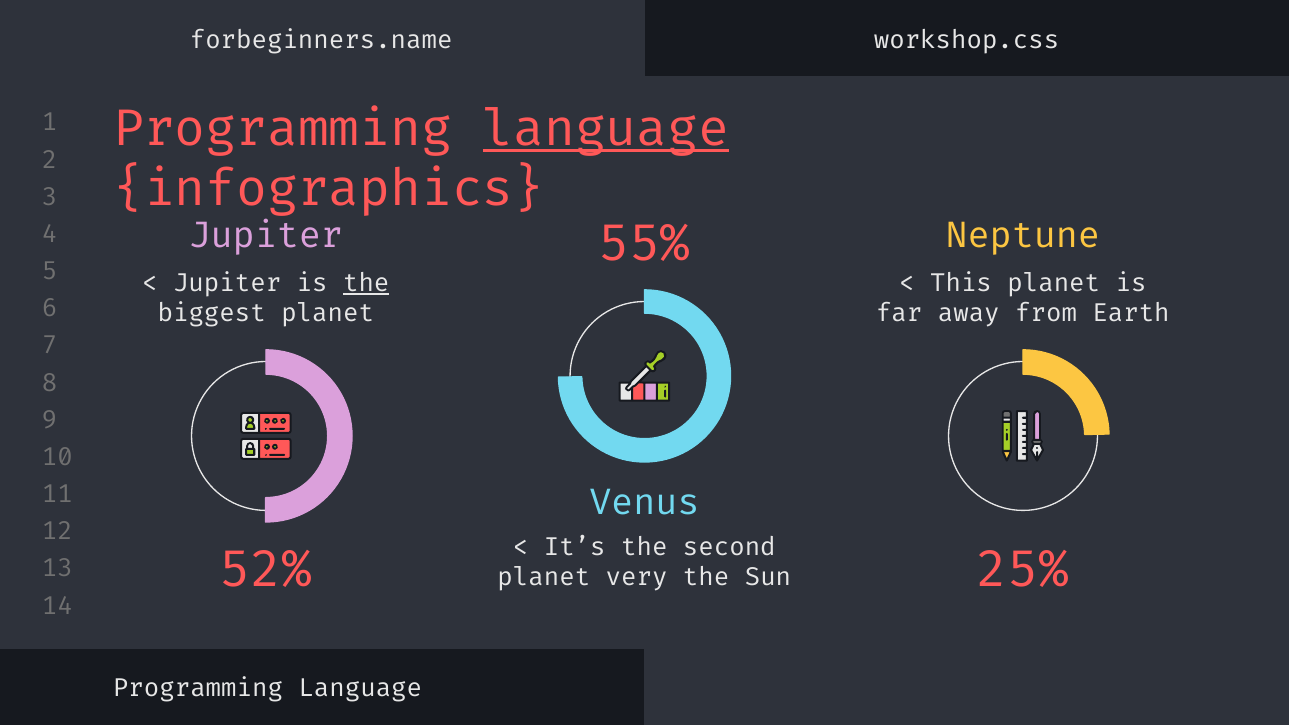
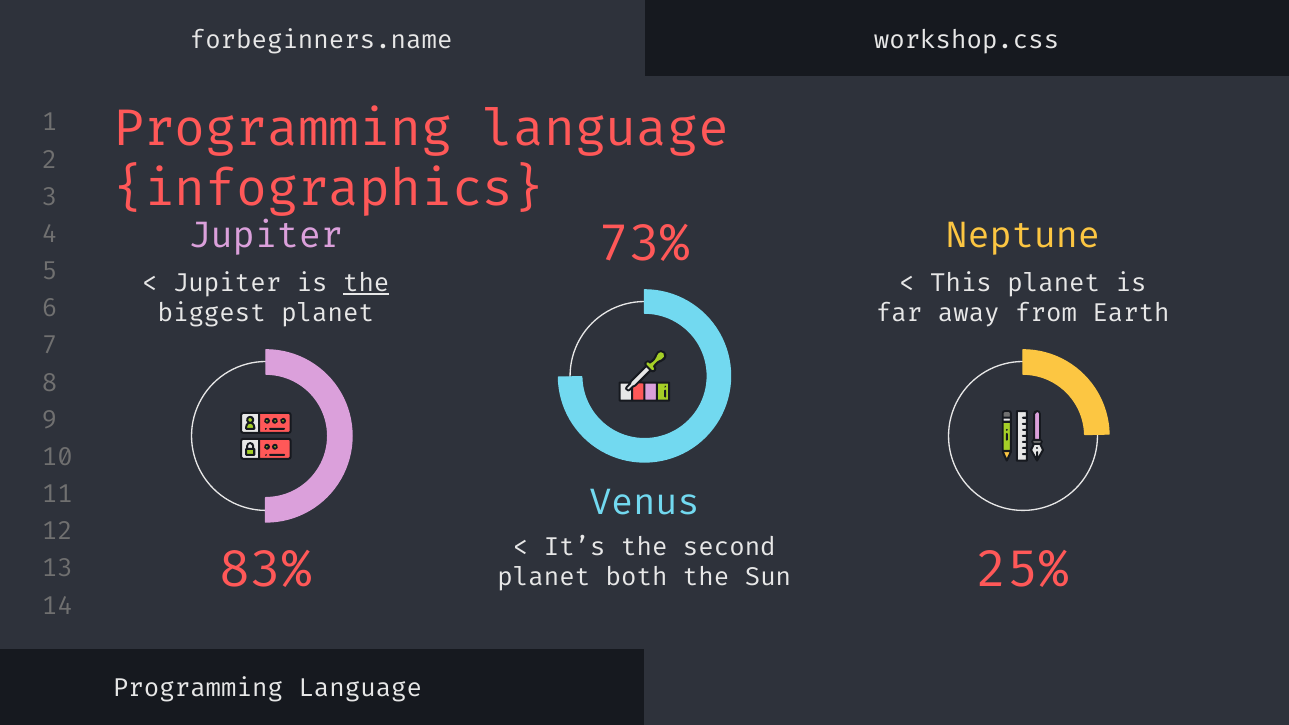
language at (606, 129) underline: present -> none
55%: 55% -> 73%
52%: 52% -> 83%
very: very -> both
